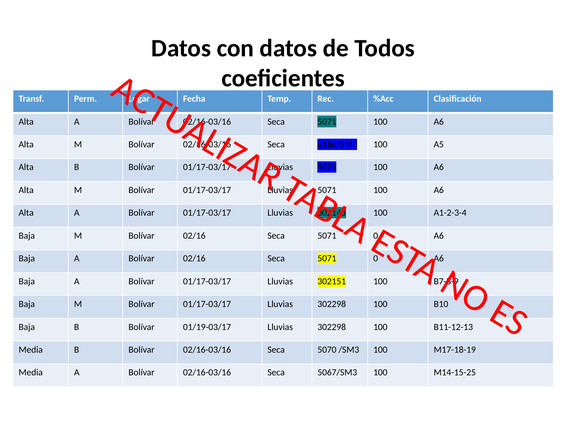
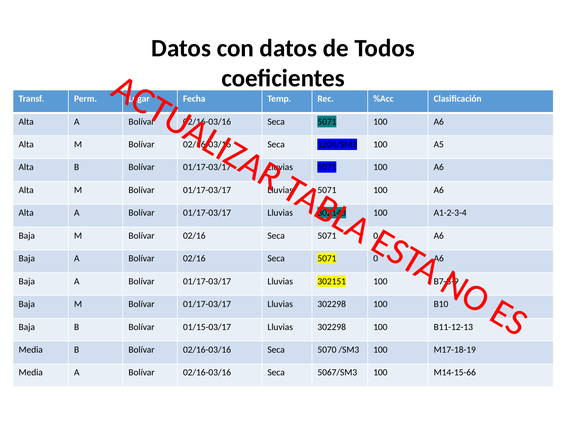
6186/SM3: 6186/SM3 -> 1204/SM3
01/19-03/17: 01/19-03/17 -> 01/15-03/17
M14-15-25: M14-15-25 -> M14-15-66
